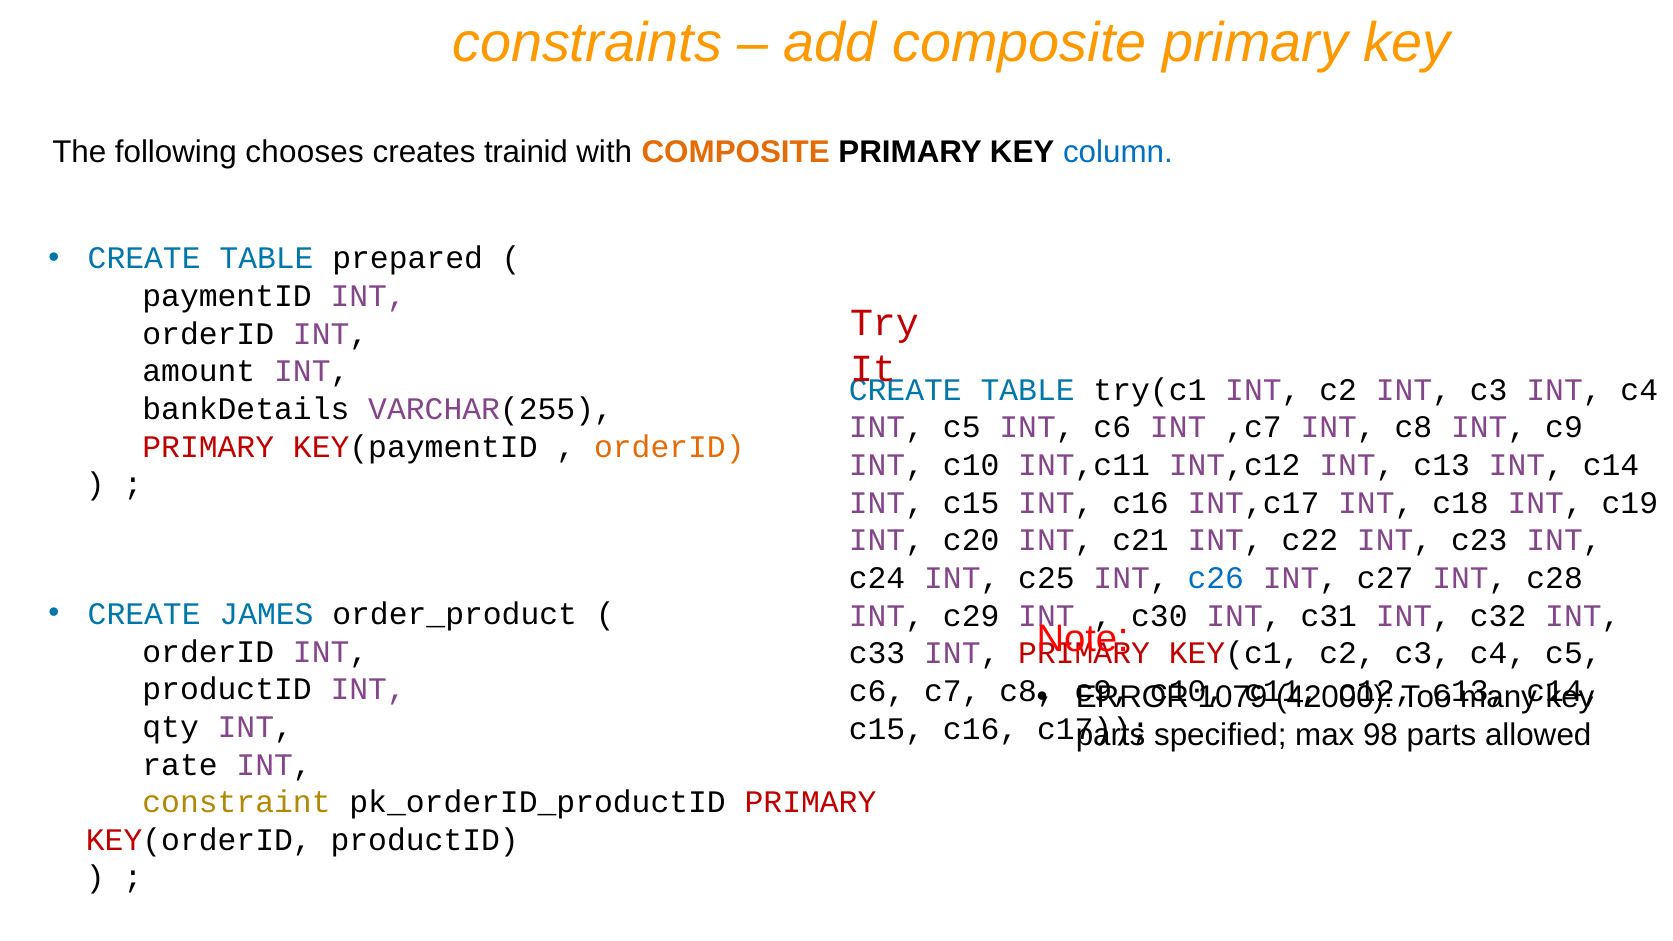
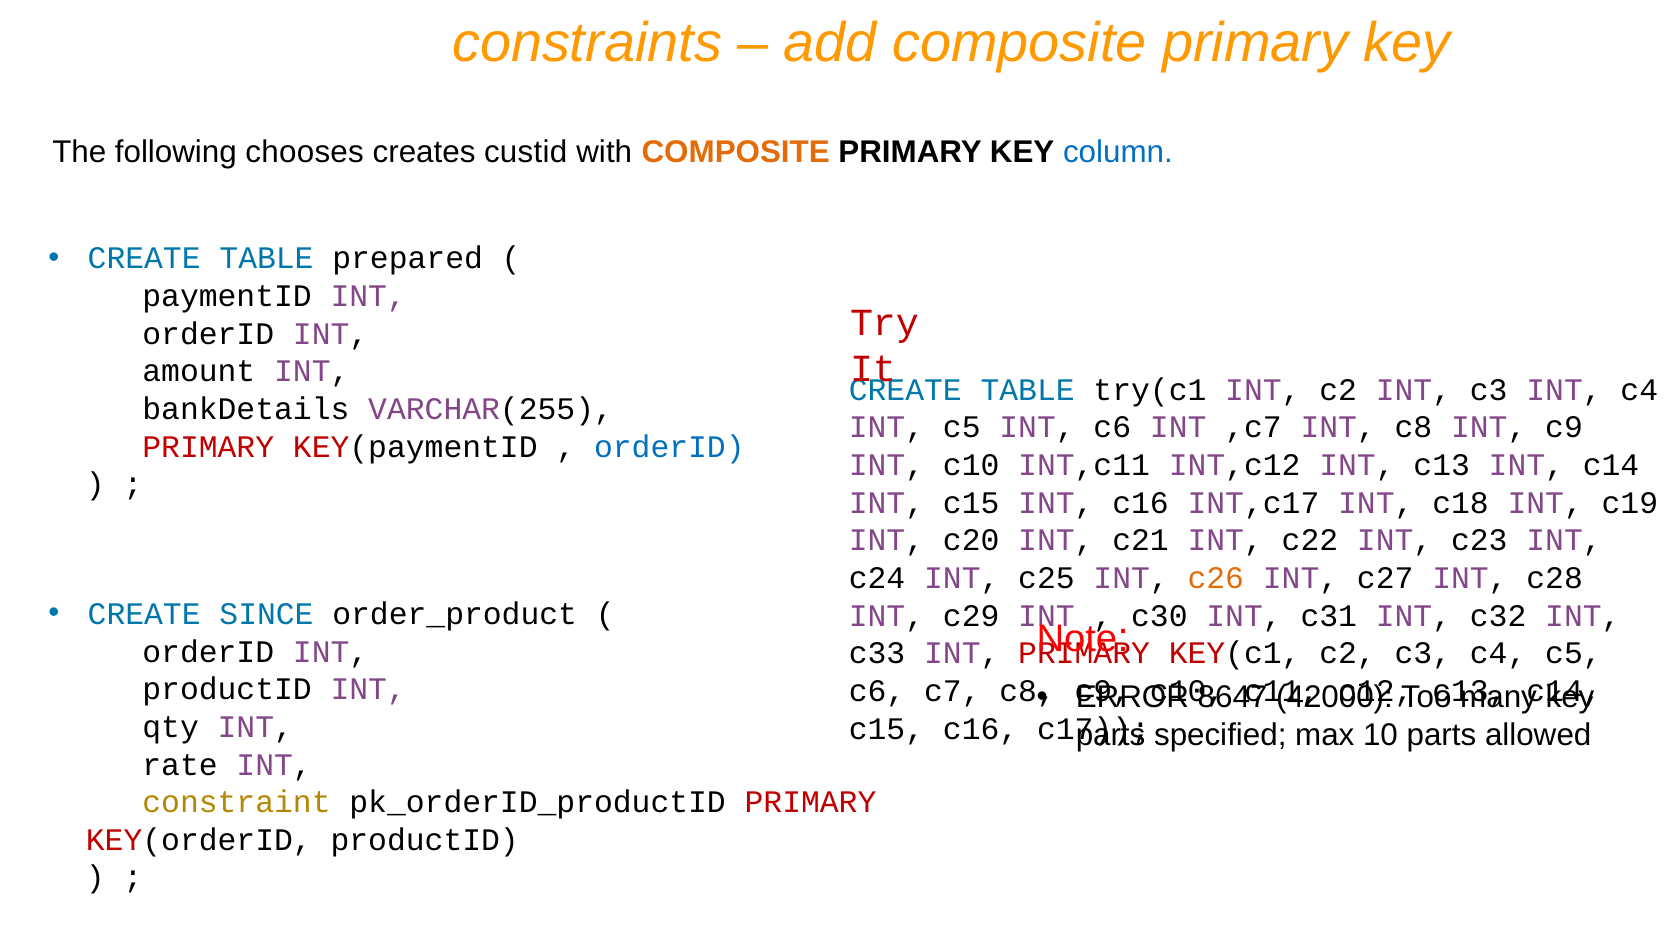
trainid: trainid -> custid
orderID at (669, 447) colour: orange -> blue
c26 colour: blue -> orange
JAMES: JAMES -> SINCE
1079: 1079 -> 8647
98: 98 -> 10
